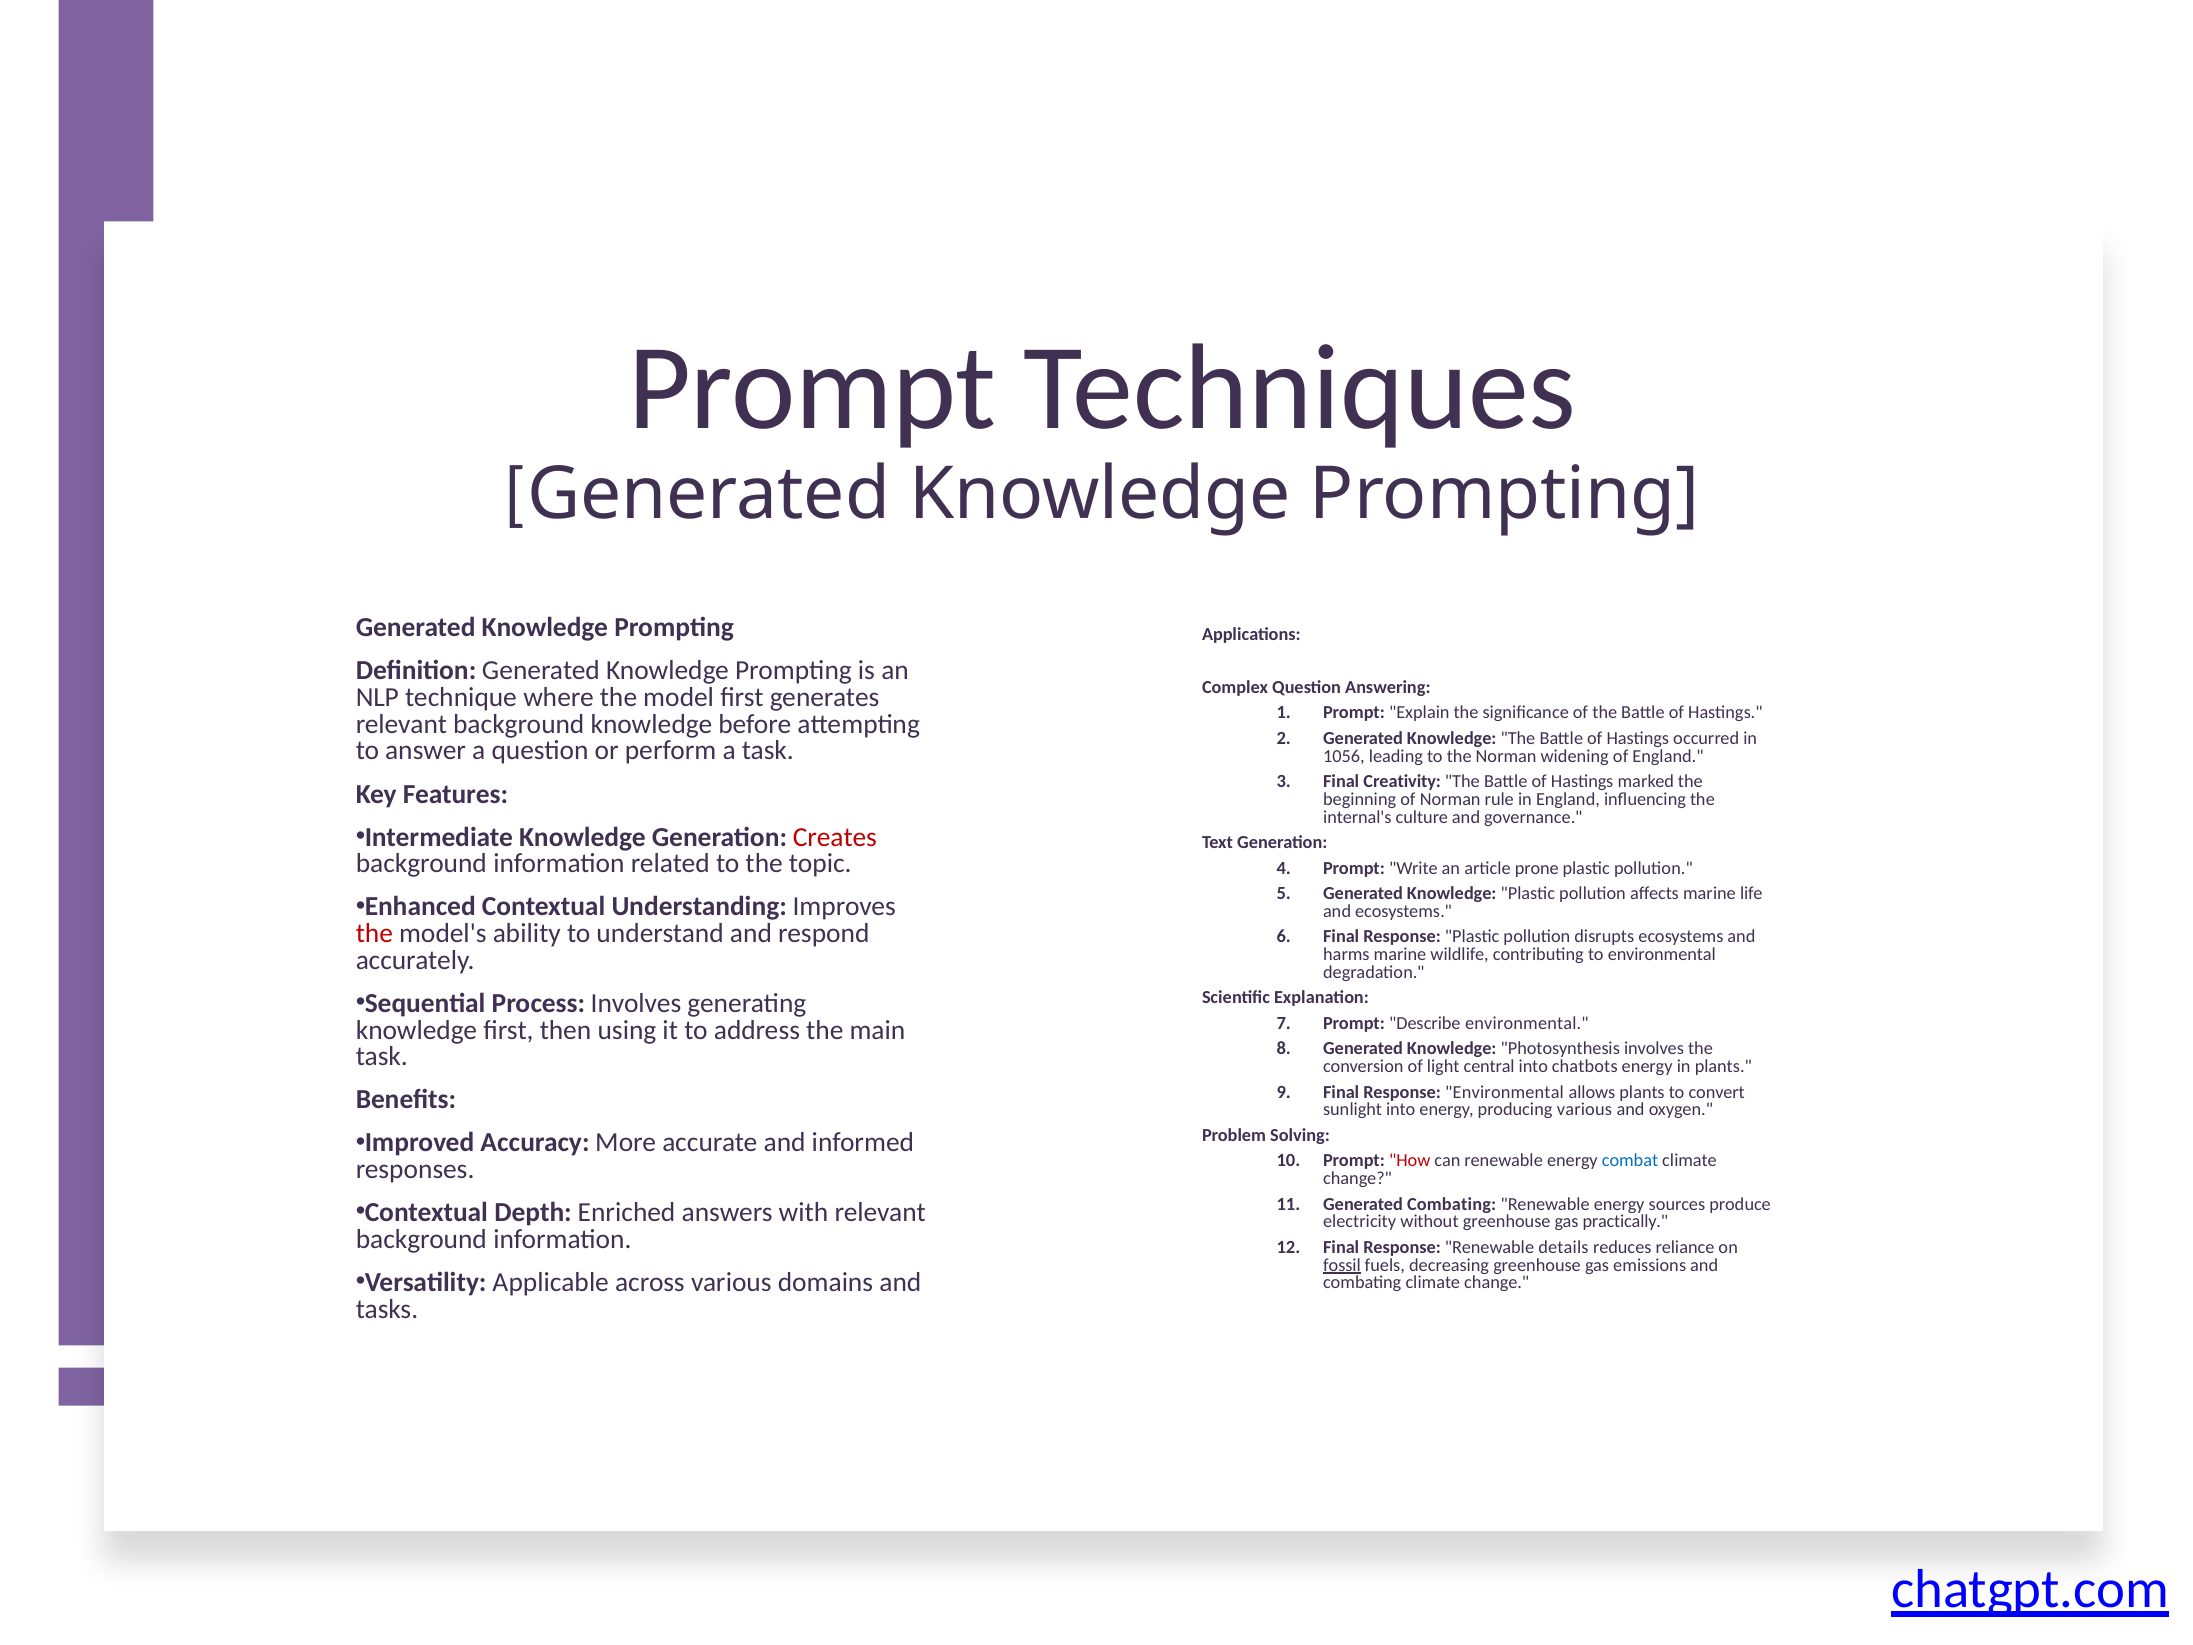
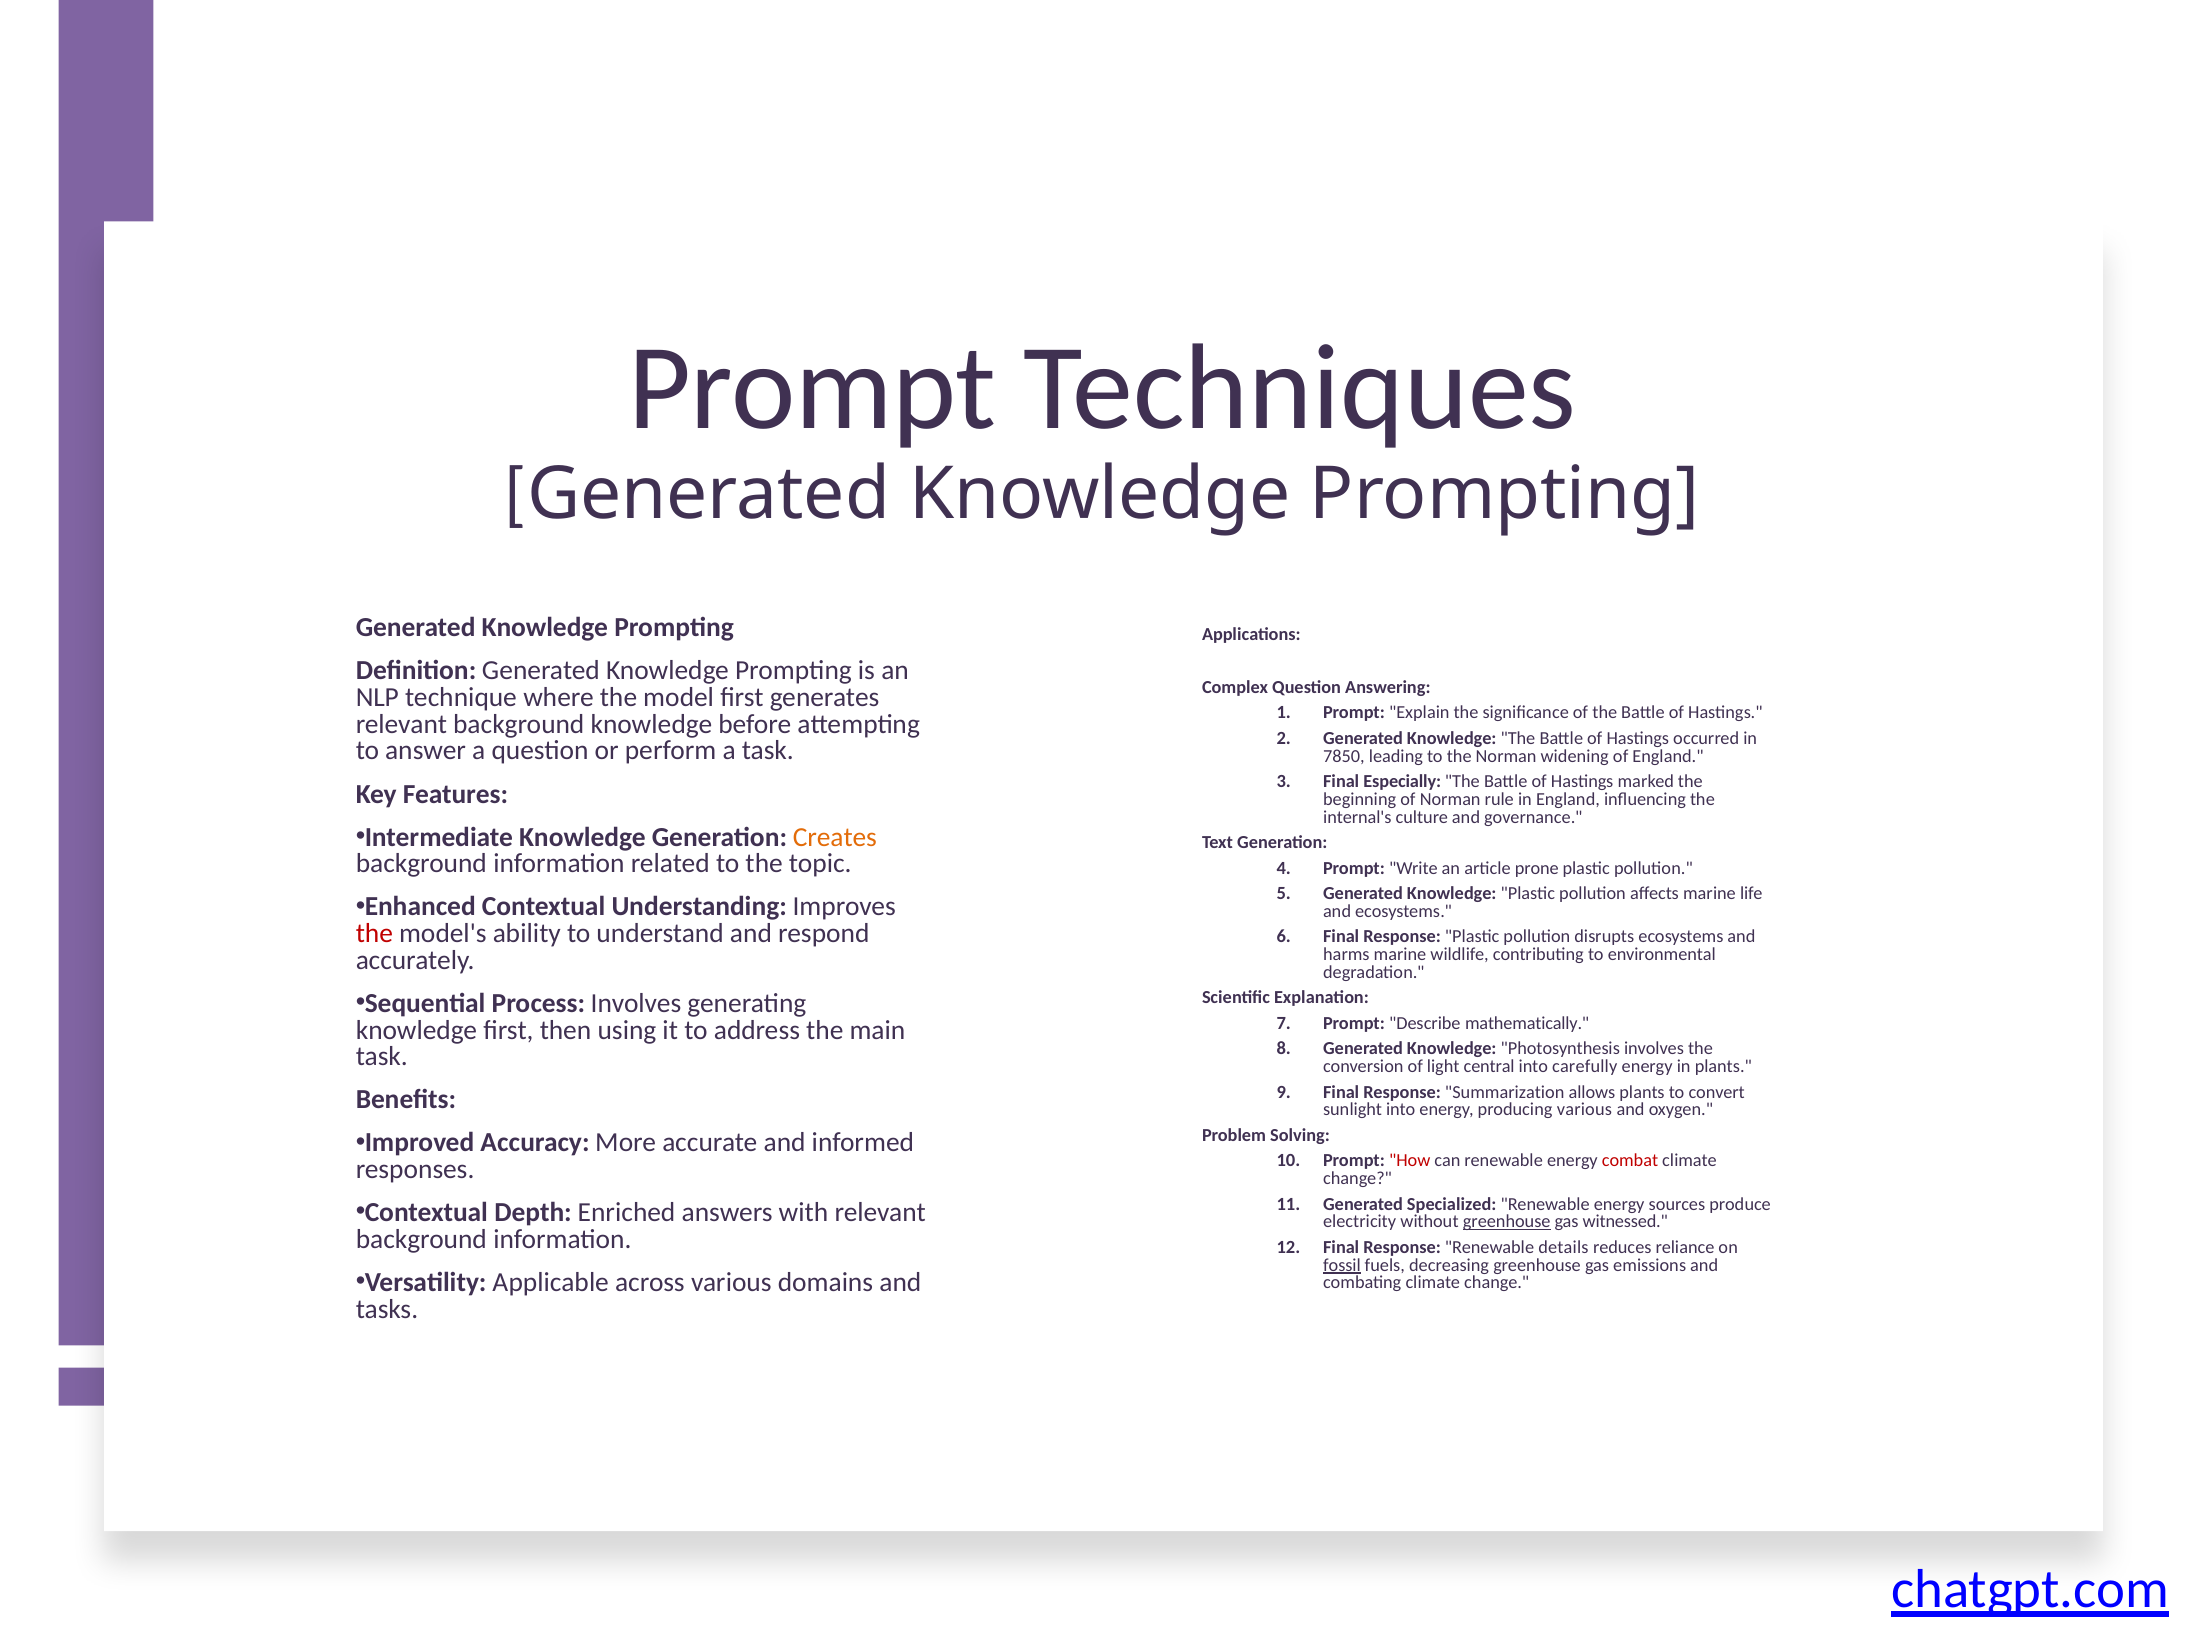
1056: 1056 -> 7850
Creativity: Creativity -> Especially
Creates colour: red -> orange
Describe environmental: environmental -> mathematically
chatbots: chatbots -> carefully
Response Environmental: Environmental -> Summarization
combat colour: blue -> red
Generated Combating: Combating -> Specialized
greenhouse at (1507, 1222) underline: none -> present
practically: practically -> witnessed
